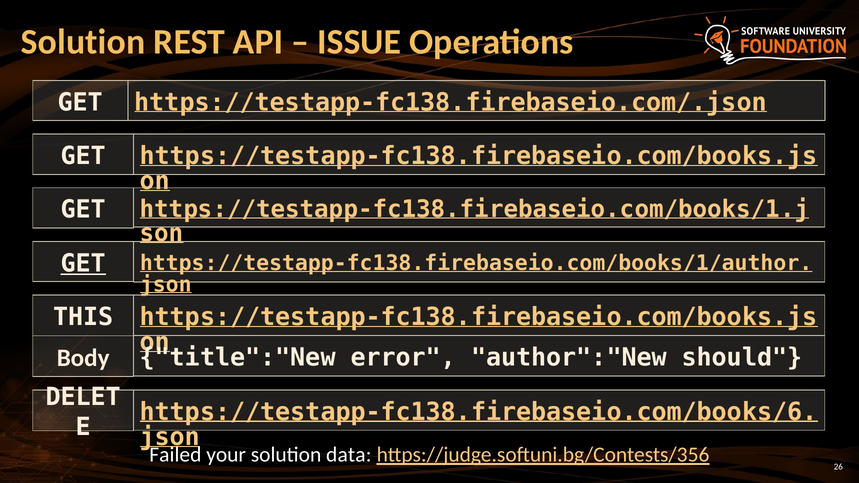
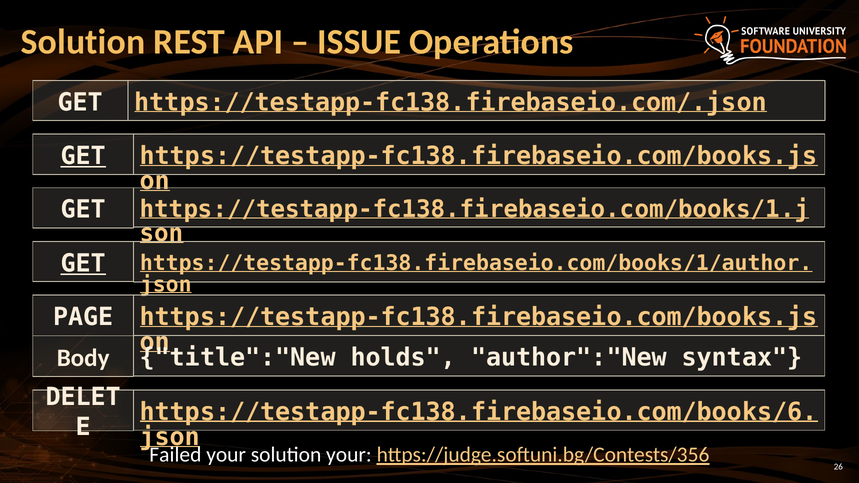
GET at (83, 156) underline: none -> present
THIS: THIS -> PAGE
error: error -> holds
should: should -> syntax
solution data: data -> your
